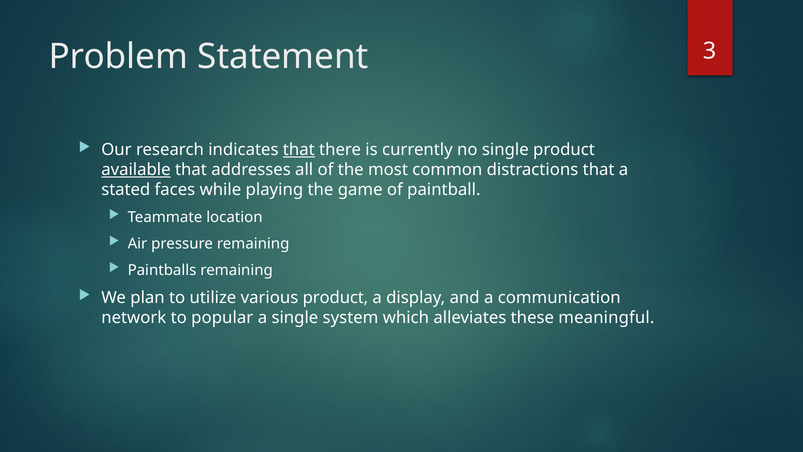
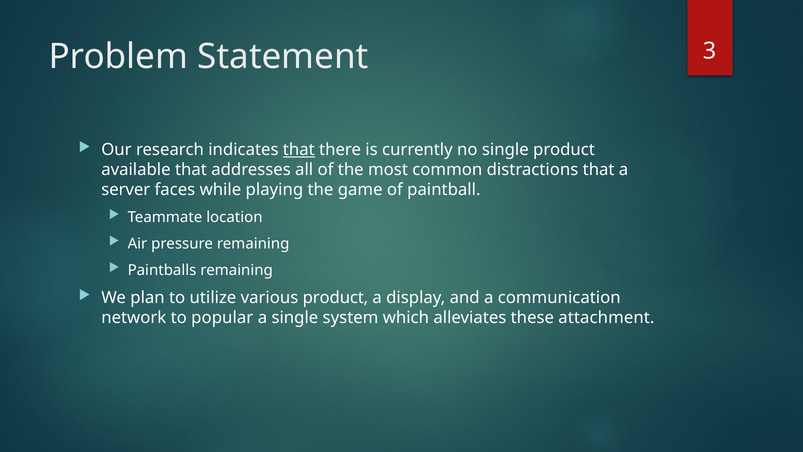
available underline: present -> none
stated: stated -> server
meaningful: meaningful -> attachment
